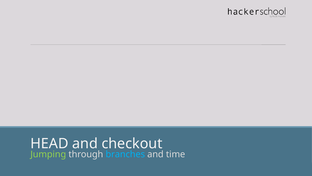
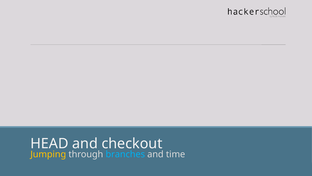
Jumping colour: light green -> yellow
